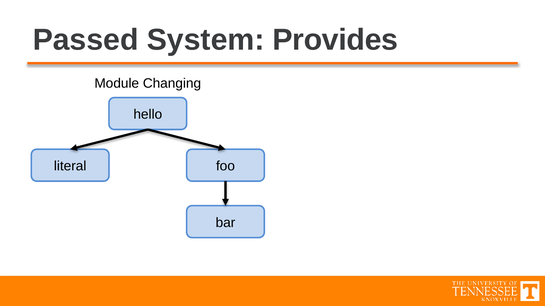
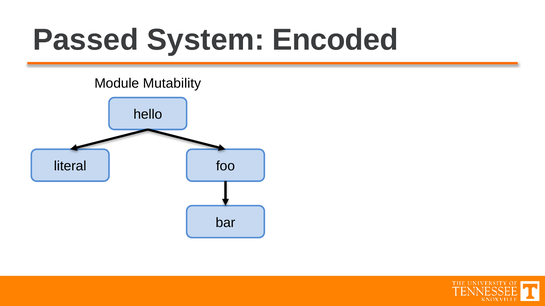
Provides: Provides -> Encoded
Changing: Changing -> Mutability
